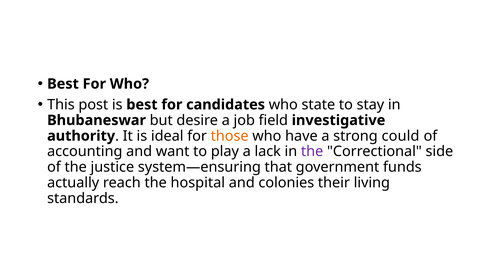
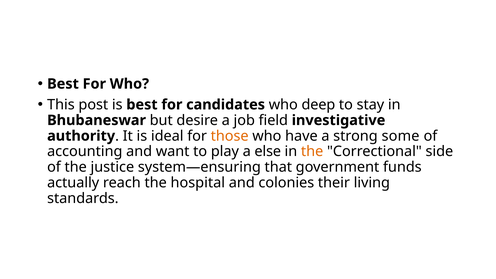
state: state -> deep
could: could -> some
lack: lack -> else
the at (312, 152) colour: purple -> orange
